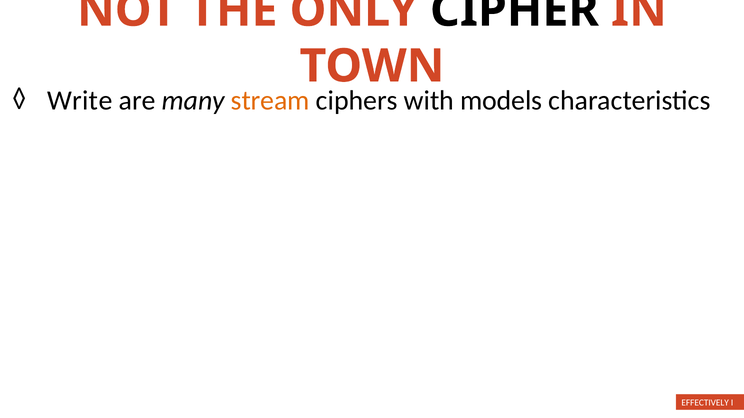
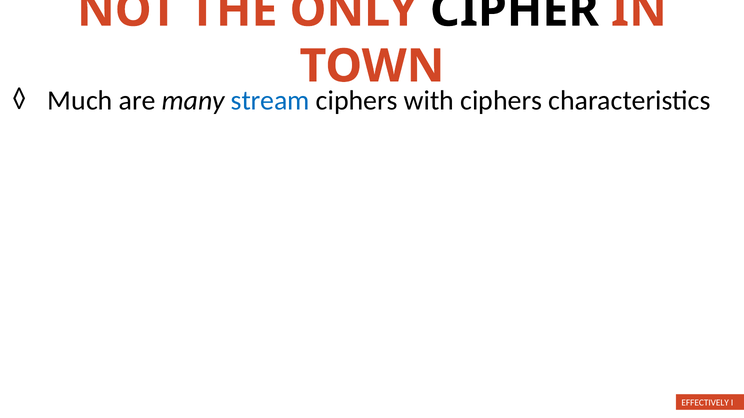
Write: Write -> Much
stream colour: orange -> blue
models at (501, 100): models -> ciphers
